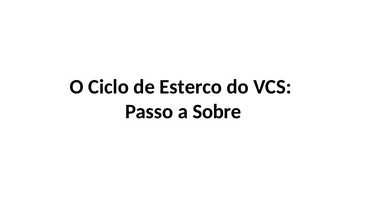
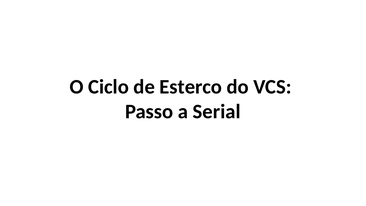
Sobre: Sobre -> Serial
